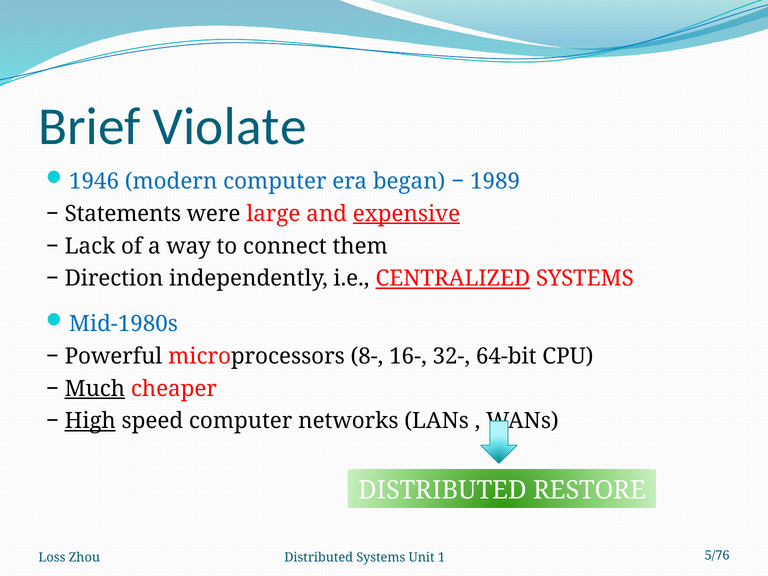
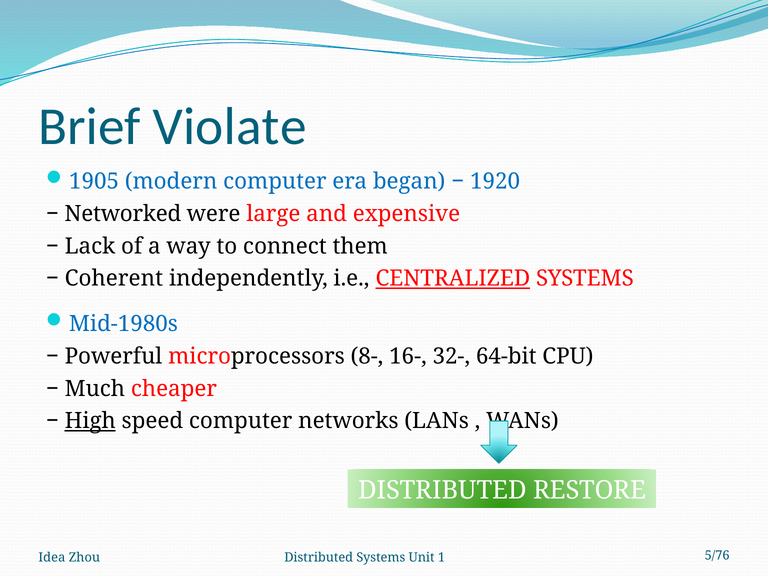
1946: 1946 -> 1905
1989: 1989 -> 1920
Statements: Statements -> Networked
expensive underline: present -> none
Direction: Direction -> Coherent
Much underline: present -> none
Loss: Loss -> Idea
